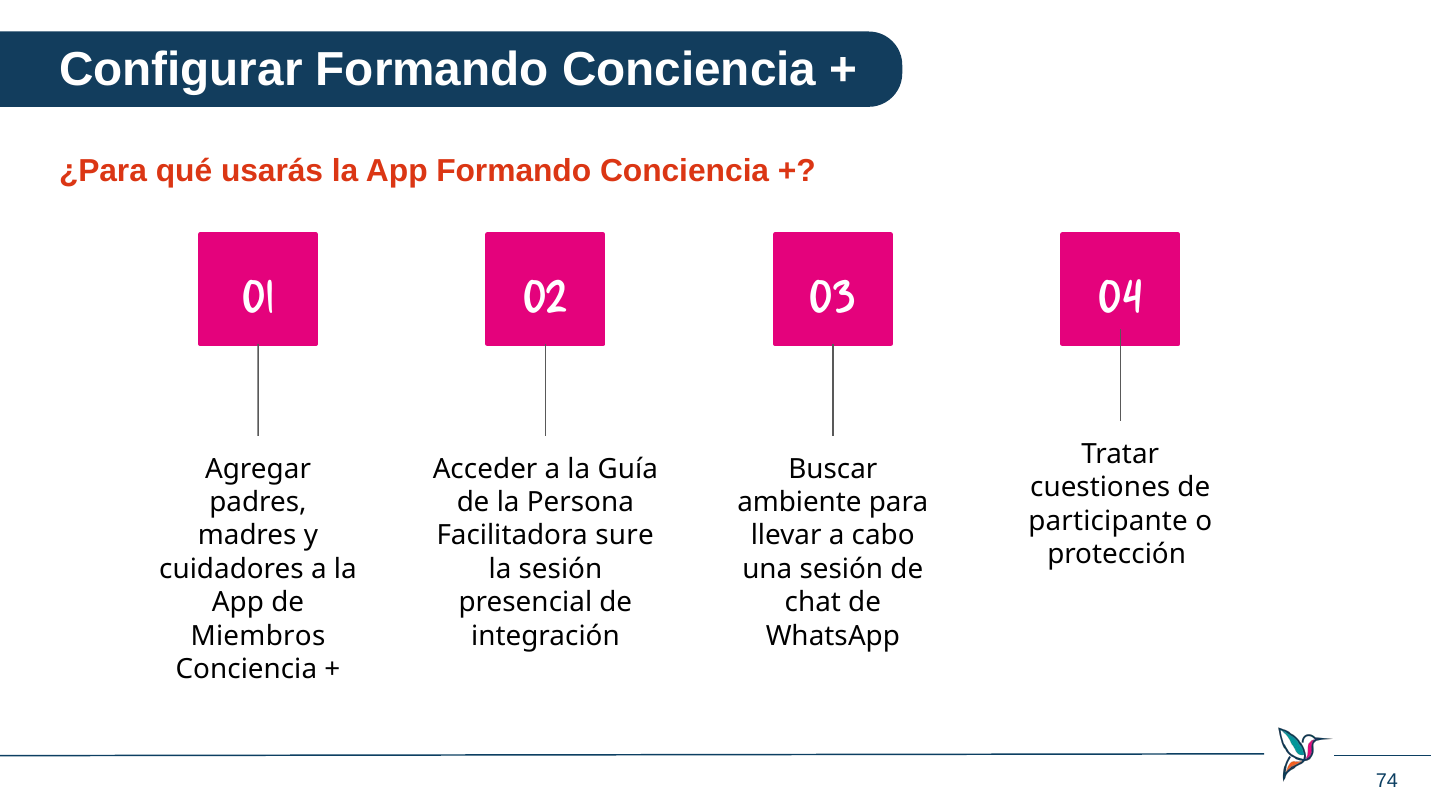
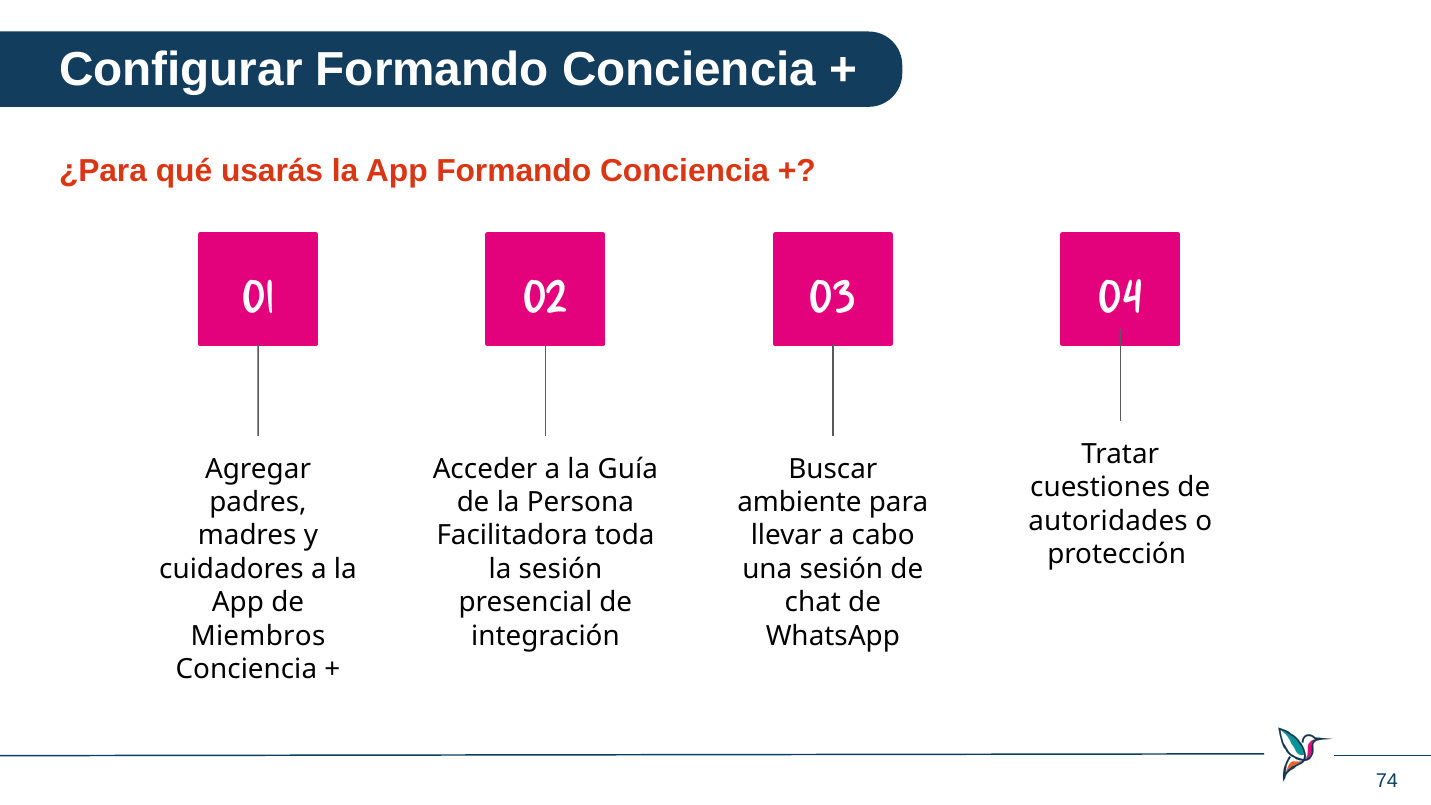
participante: participante -> autoridades
sure: sure -> toda
